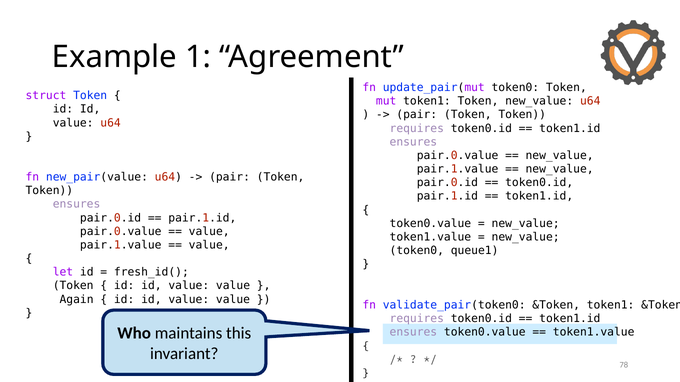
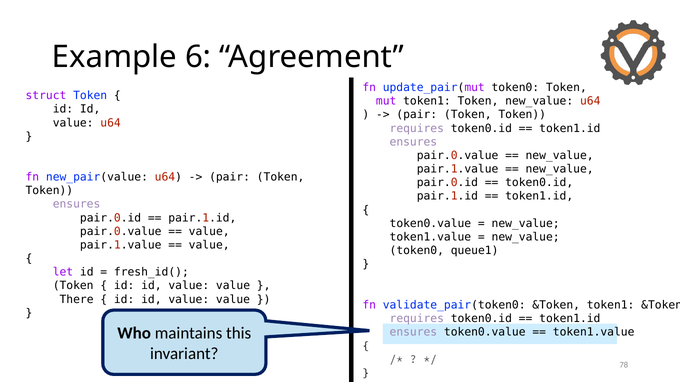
1: 1 -> 6
Again: Again -> There
